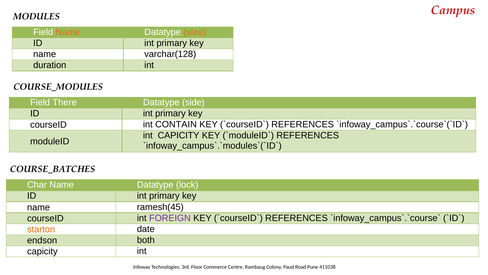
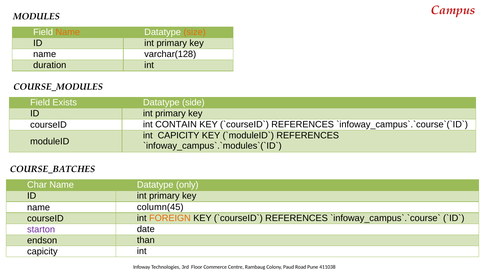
There: There -> Exists
lock: lock -> only
ramesh(45: ramesh(45 -> column(45
FOREIGN colour: purple -> orange
starton colour: orange -> purple
both: both -> than
